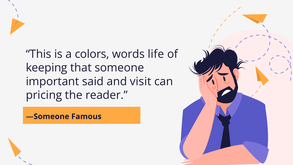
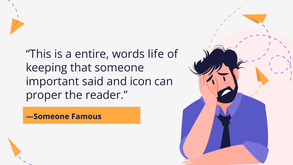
colors: colors -> entire
visit: visit -> icon
pricing: pricing -> proper
